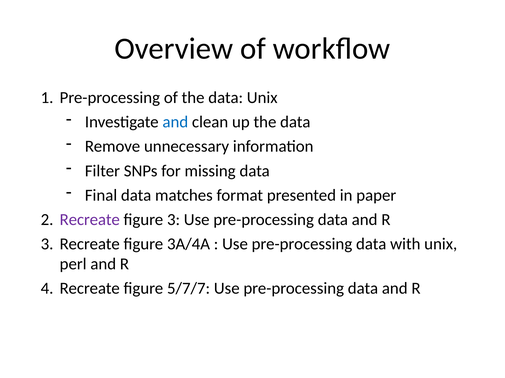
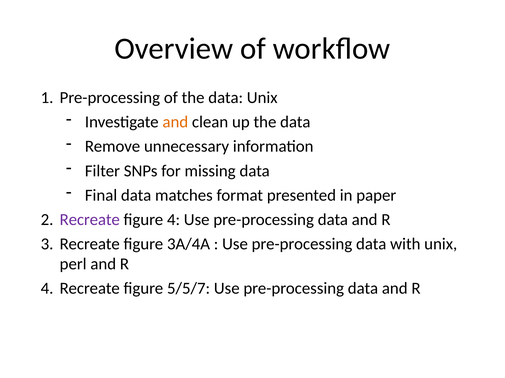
and at (175, 122) colour: blue -> orange
figure 3: 3 -> 4
5/7/7: 5/7/7 -> 5/5/7
